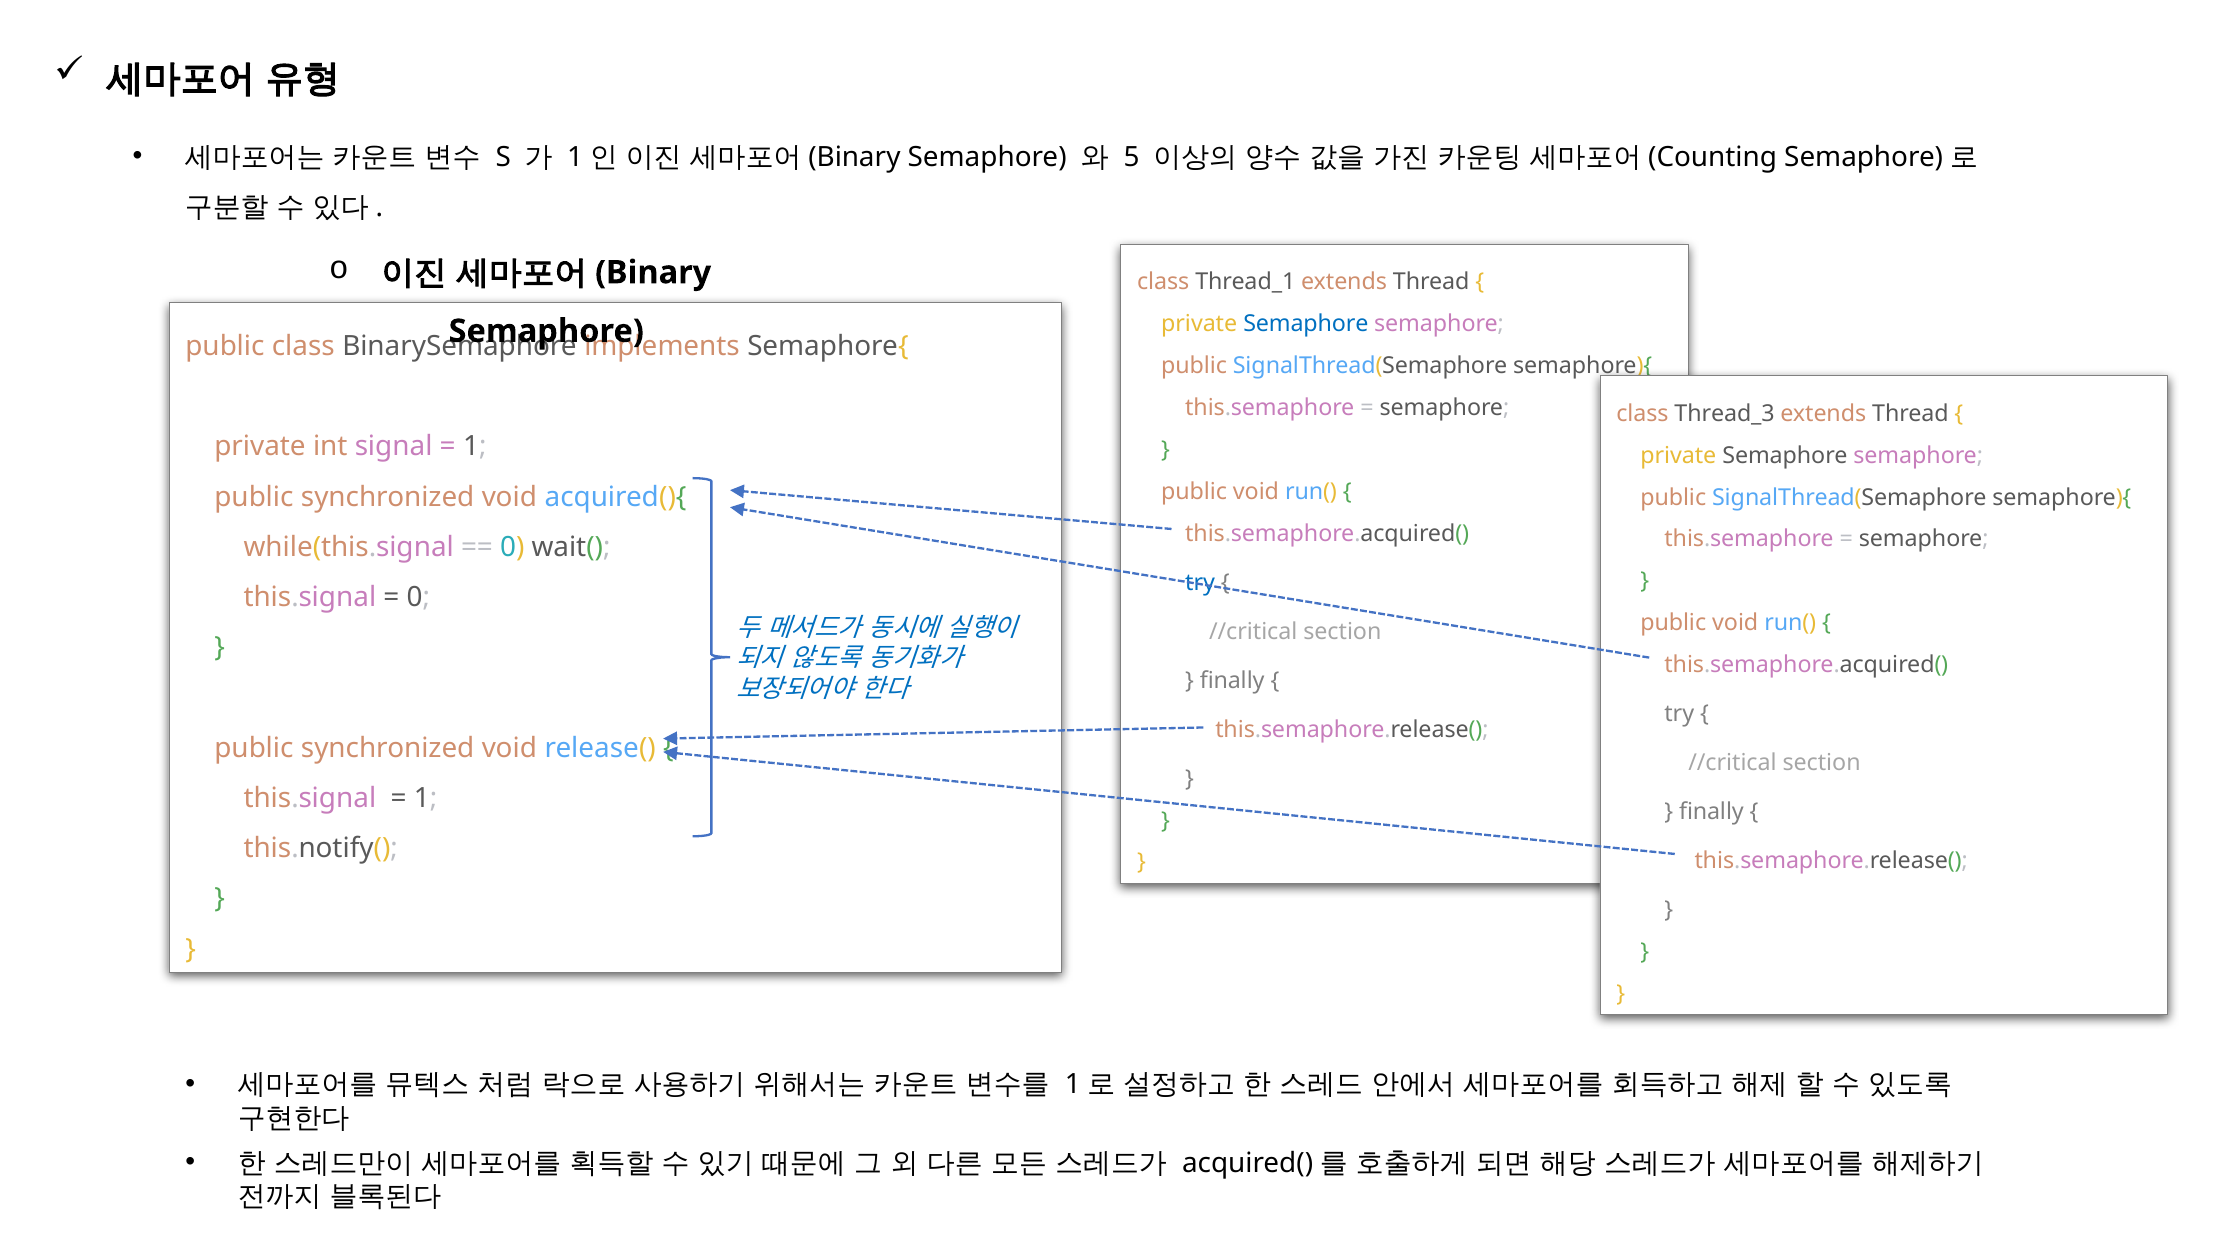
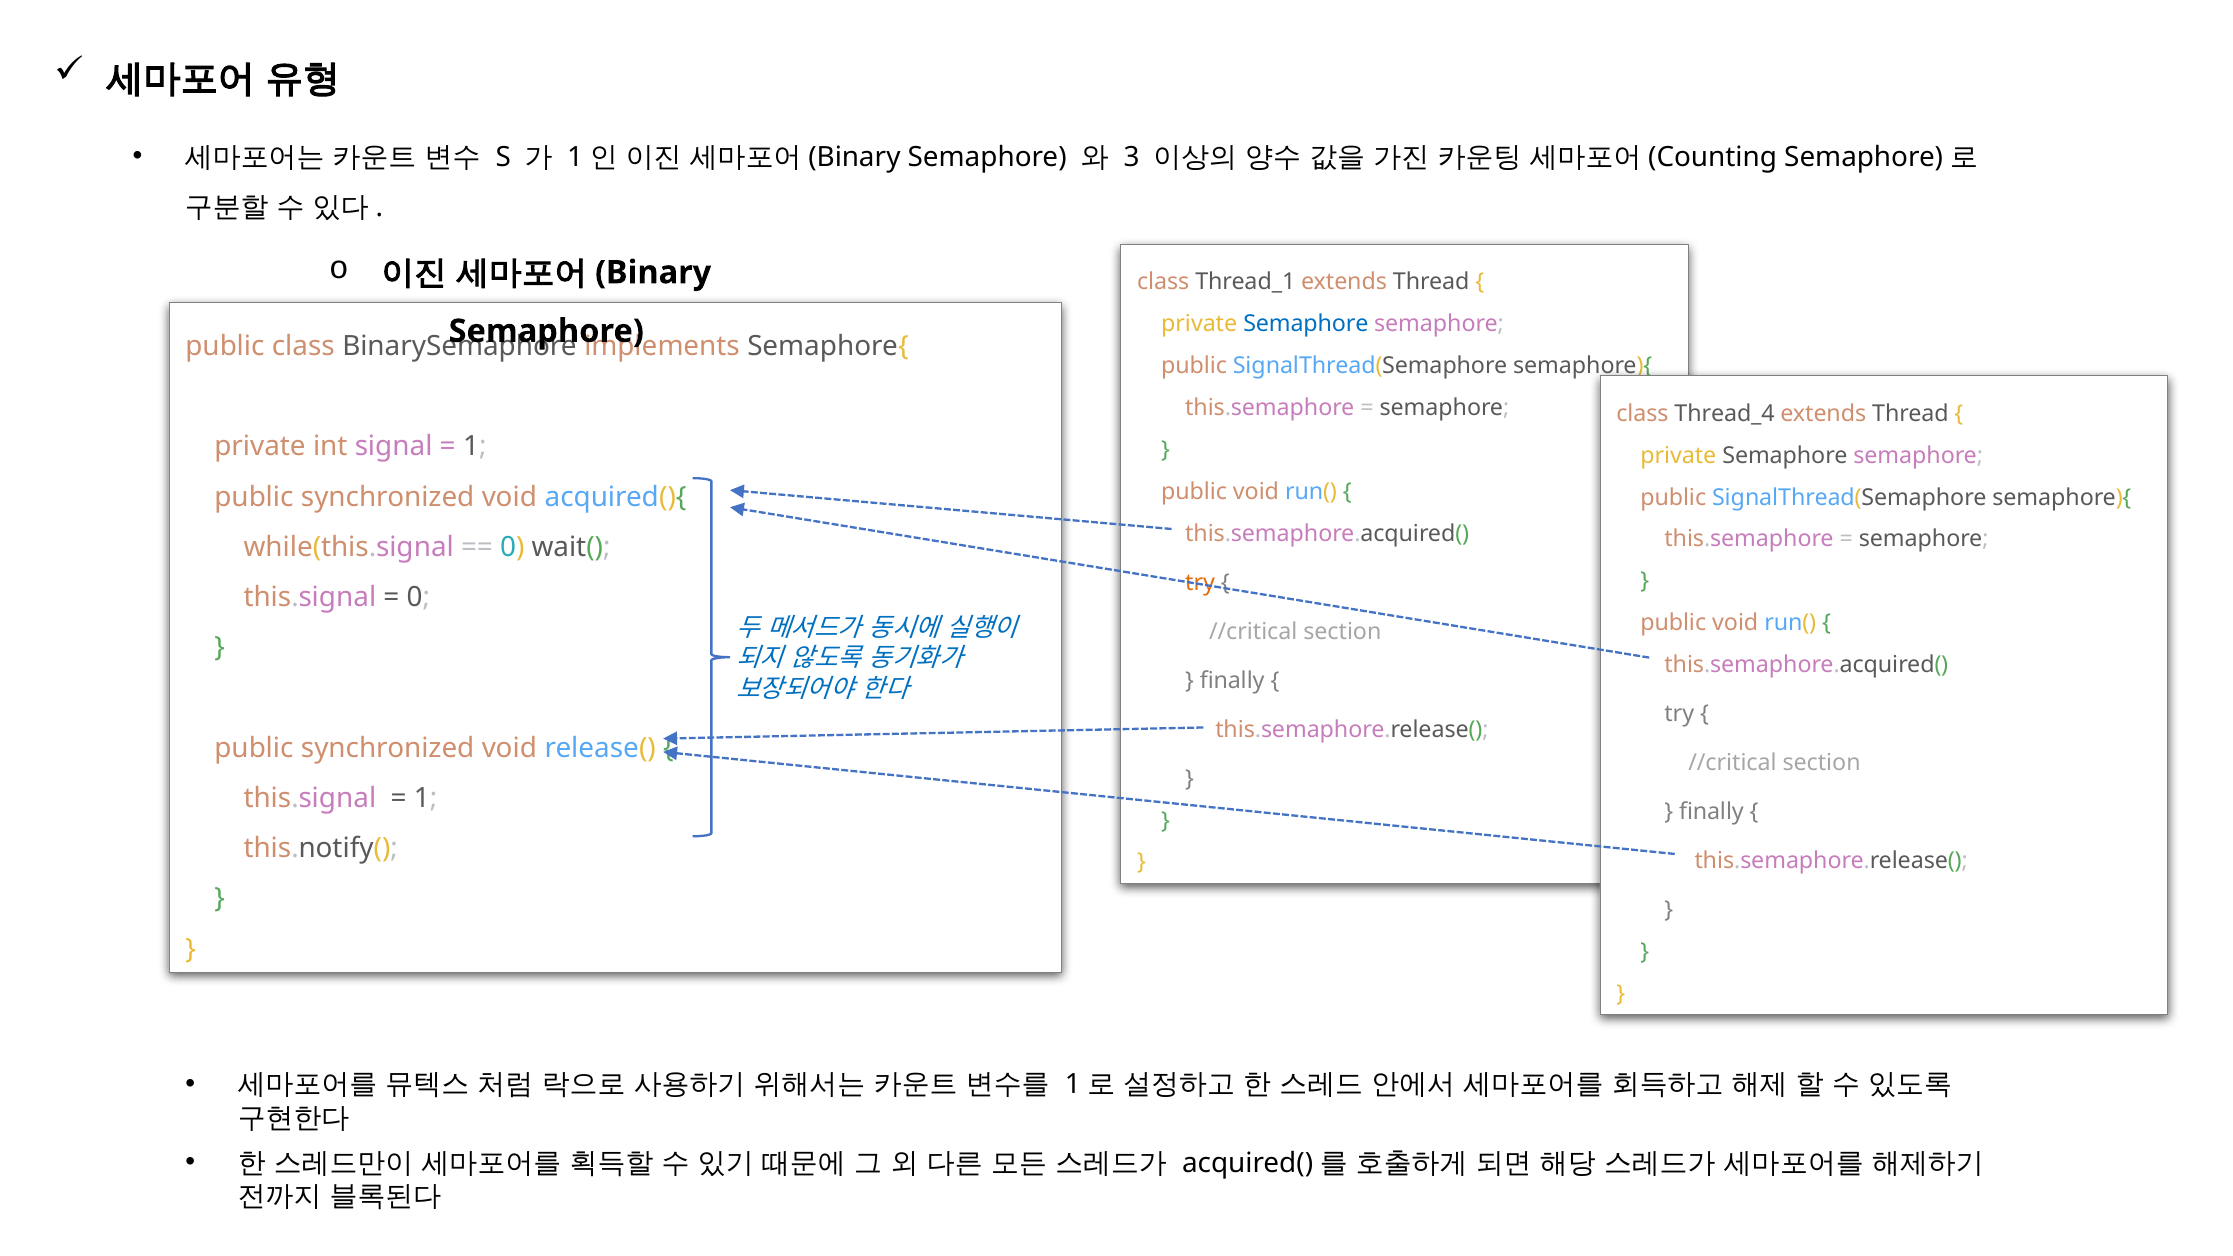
5: 5 -> 3
Thread_3: Thread_3 -> Thread_4
try at (1200, 583) colour: blue -> orange
